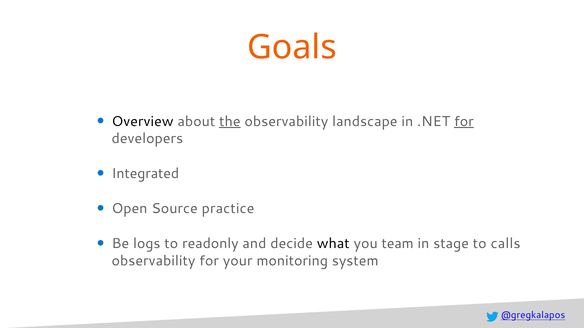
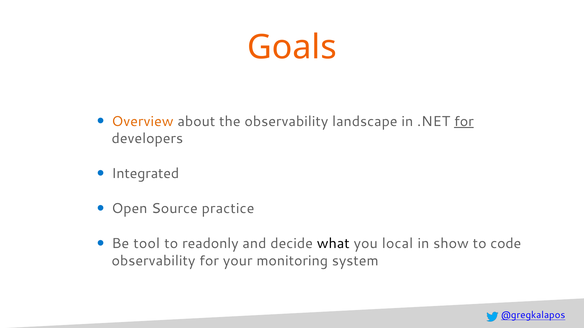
Overview colour: black -> orange
the underline: present -> none
logs: logs -> tool
team: team -> local
stage: stage -> show
calls: calls -> code
